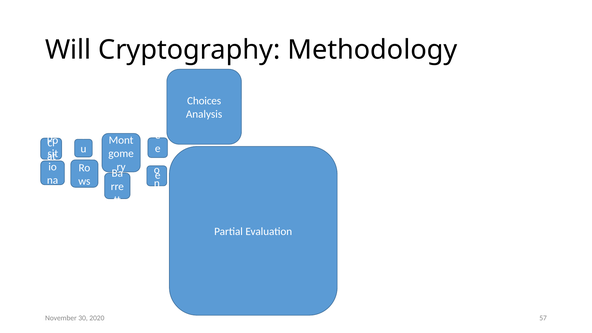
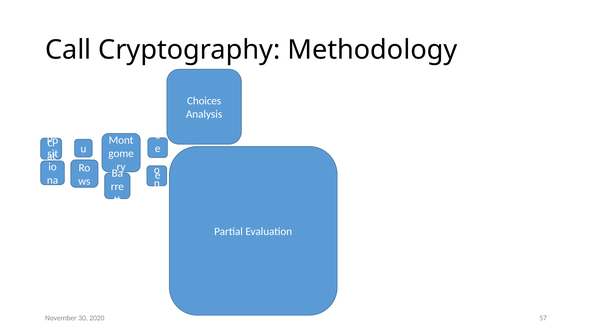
Will: Will -> Call
